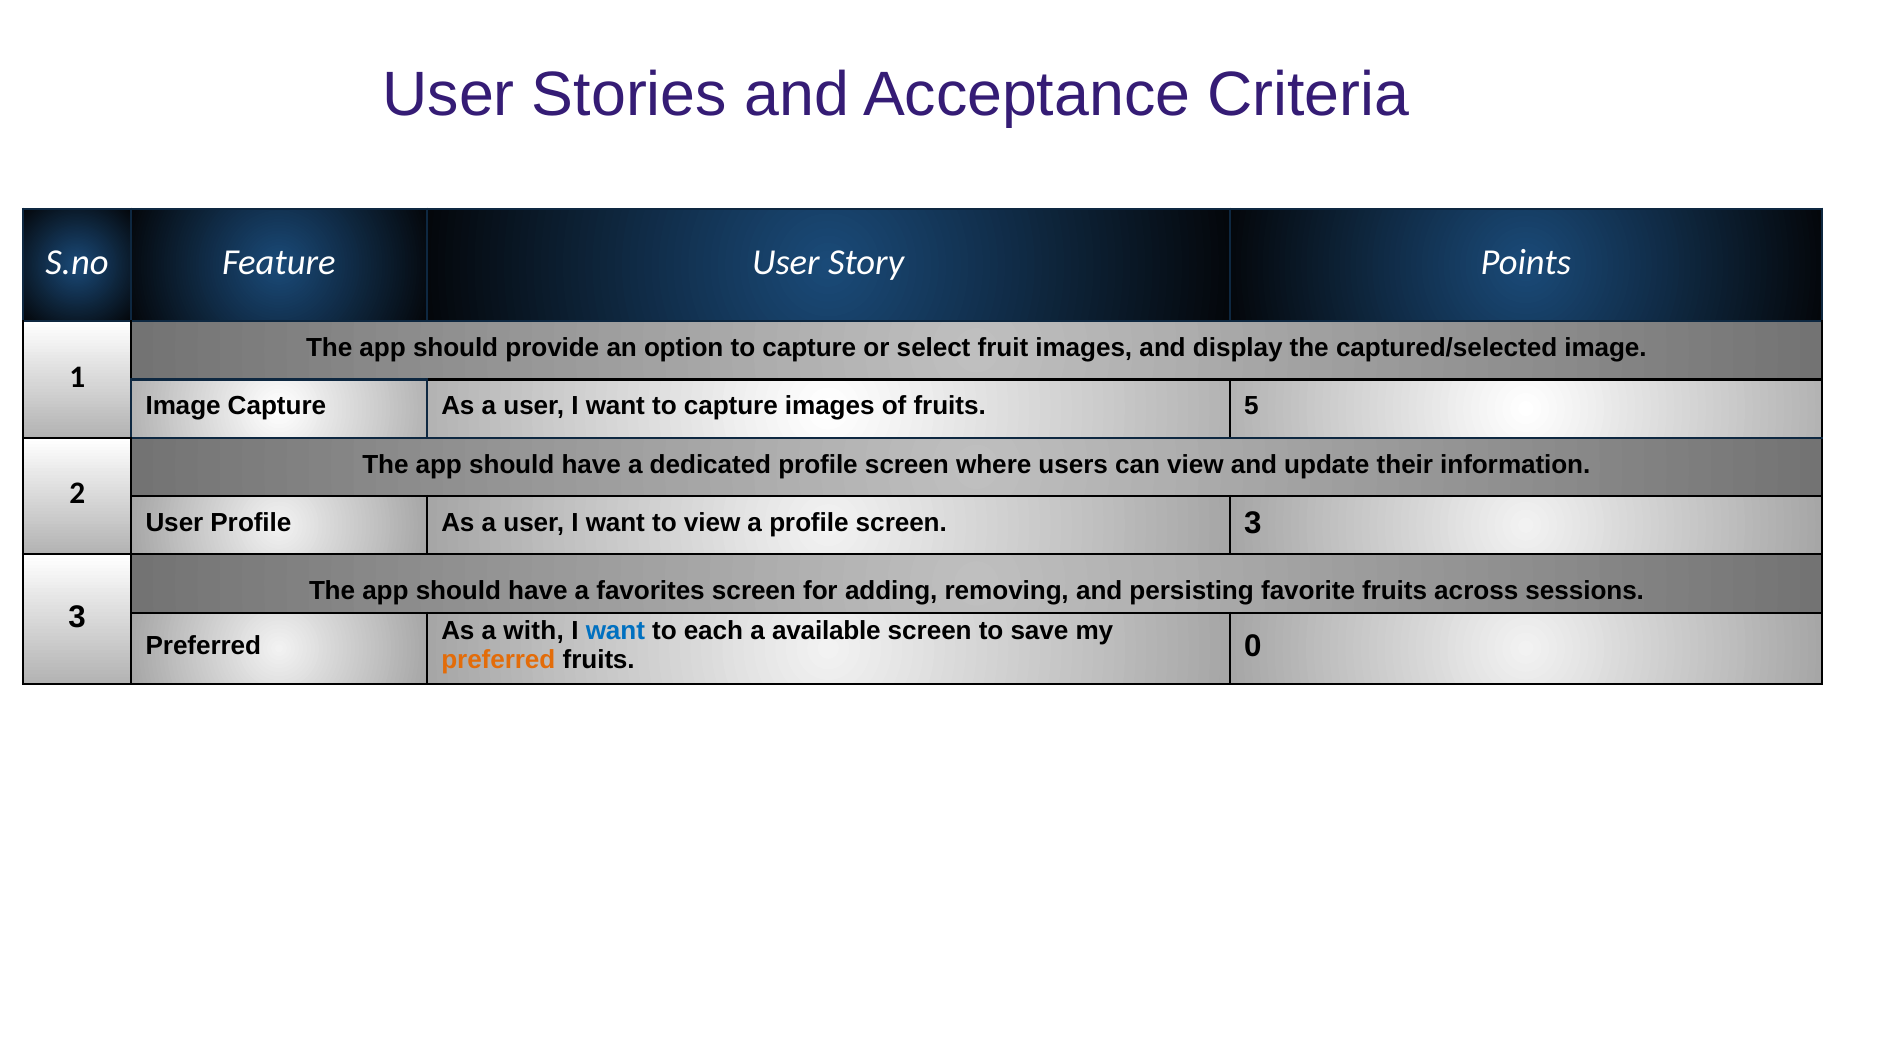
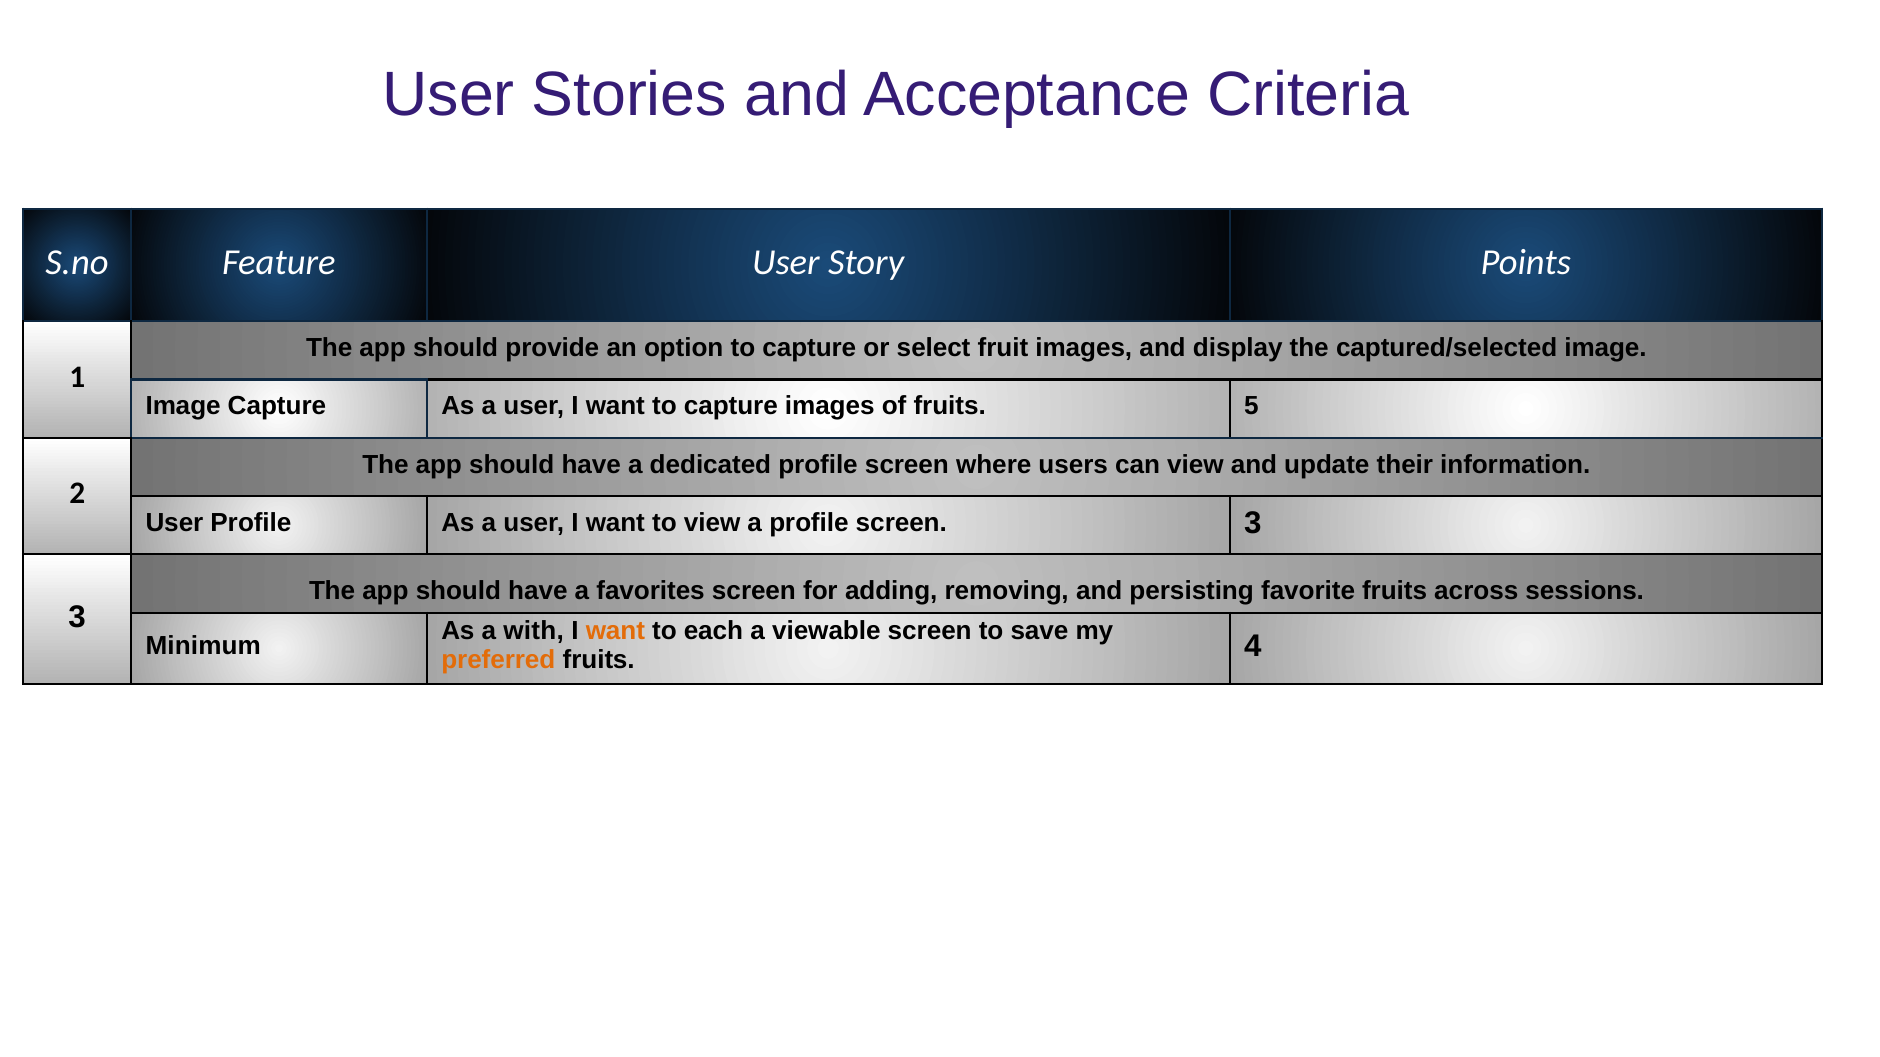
want at (615, 631) colour: blue -> orange
available: available -> viewable
Preferred at (203, 646): Preferred -> Minimum
0: 0 -> 4
